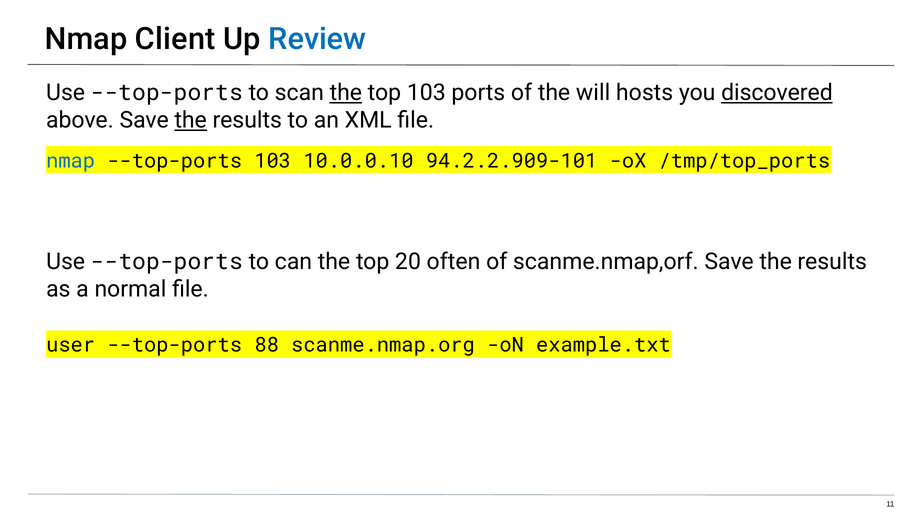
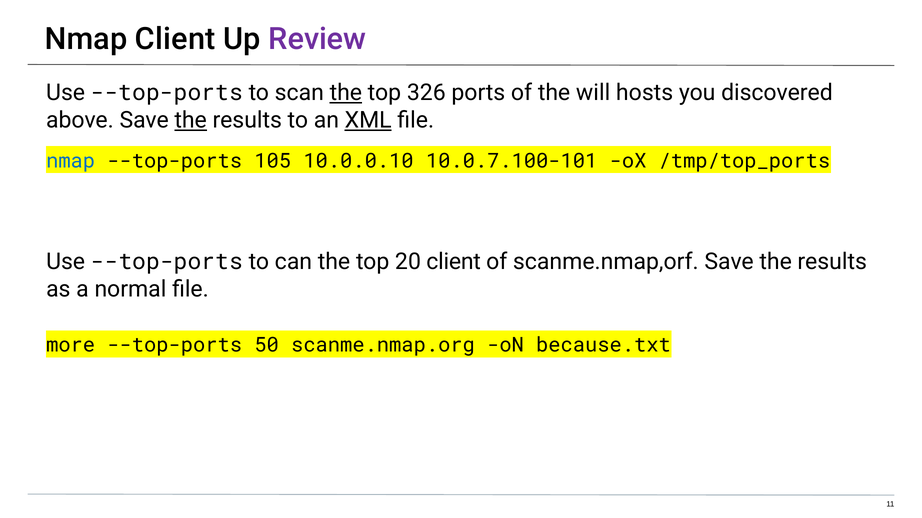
Review colour: blue -> purple
top 103: 103 -> 326
discovered underline: present -> none
XML underline: none -> present
--top-ports 103: 103 -> 105
94.2.2.909-101: 94.2.2.909-101 -> 10.0.7.100-101
20 often: often -> client
user: user -> more
88: 88 -> 50
example.txt: example.txt -> because.txt
